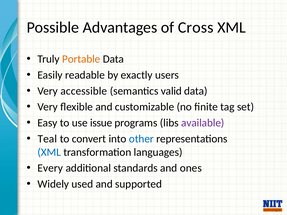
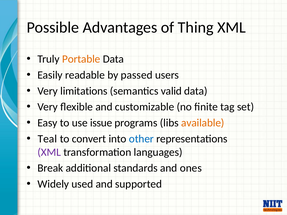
Cross: Cross -> Thing
exactly: exactly -> passed
accessible: accessible -> limitations
available colour: purple -> orange
XML at (49, 152) colour: blue -> purple
Every: Every -> Break
